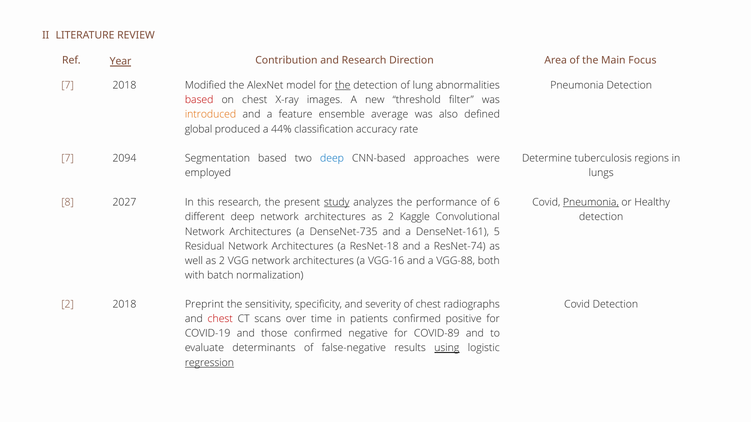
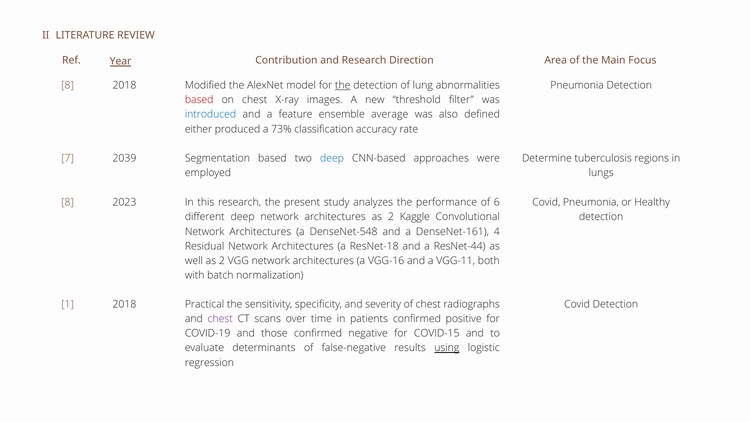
7 at (68, 85): 7 -> 8
introduced colour: orange -> blue
global: global -> either
44%: 44% -> 73%
2094: 2094 -> 2039
2027: 2027 -> 2023
study underline: present -> none
Pneumonia at (591, 203) underline: present -> none
DenseNet-735: DenseNet-735 -> DenseNet-548
5: 5 -> 4
ResNet-74: ResNet-74 -> ResNet-44
VGG-88: VGG-88 -> VGG-11
2 at (68, 305): 2 -> 1
Preprint: Preprint -> Practical
chest at (220, 319) colour: red -> purple
COVID-89: COVID-89 -> COVID-15
regression underline: present -> none
